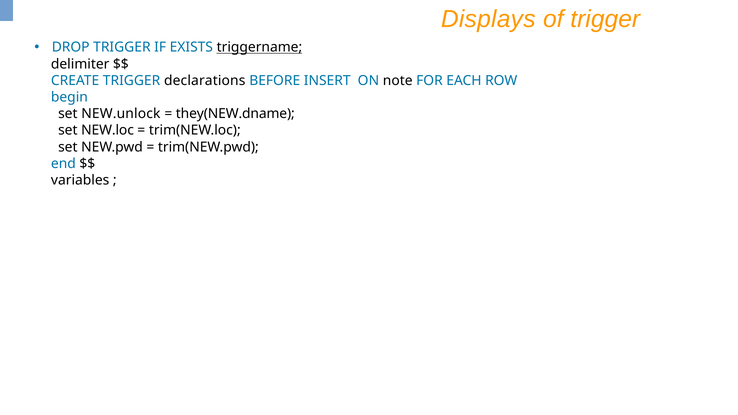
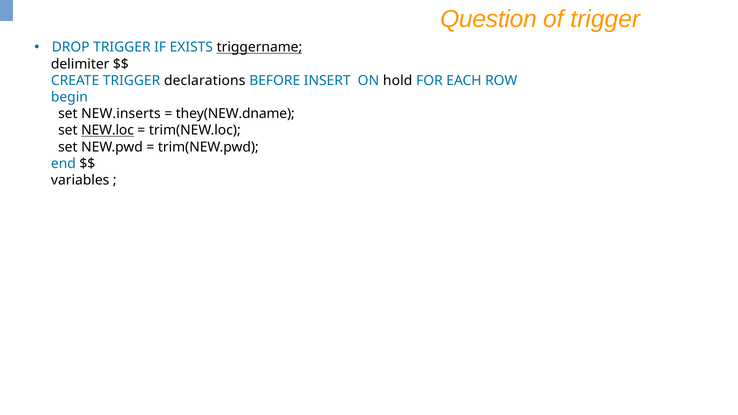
Displays: Displays -> Question
note: note -> hold
NEW.unlock: NEW.unlock -> NEW.inserts
NEW.loc underline: none -> present
